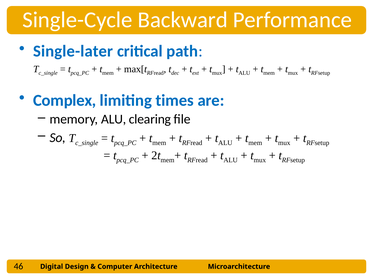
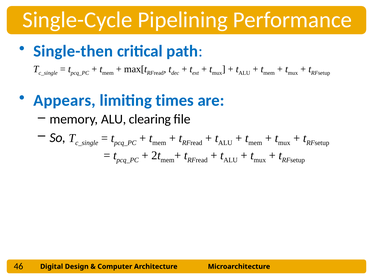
Backward: Backward -> Pipelining
Single-later: Single-later -> Single-then
Complex: Complex -> Appears
